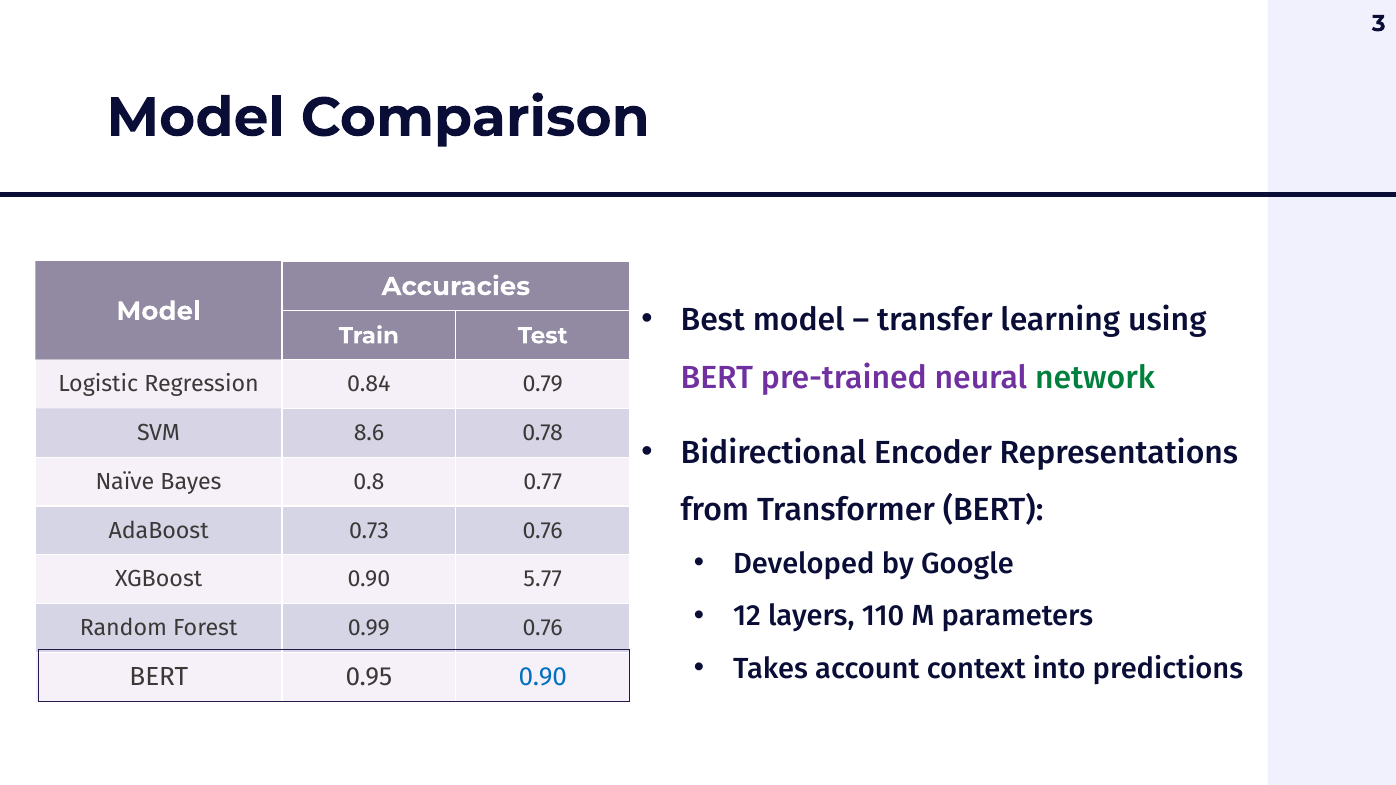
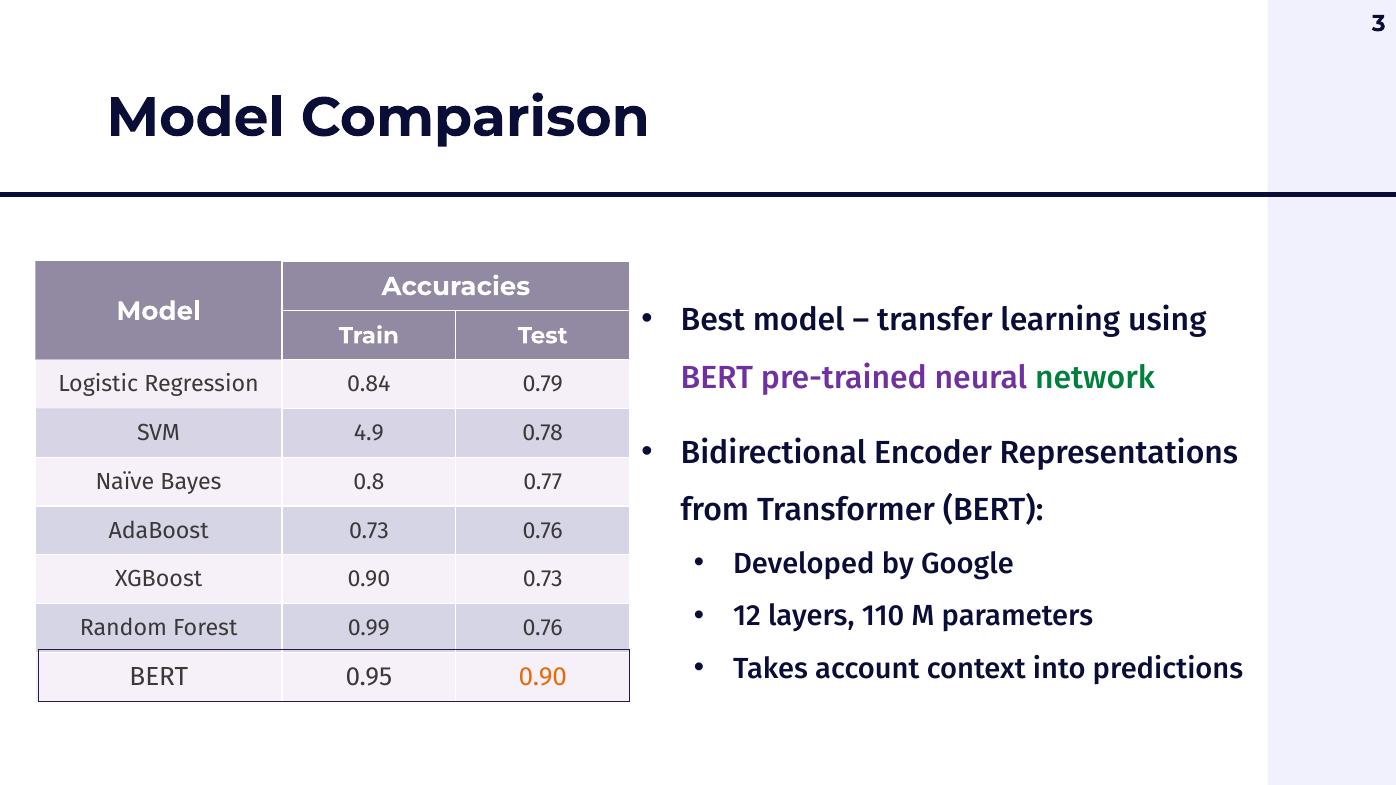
8.6: 8.6 -> 4.9
0.90 5.77: 5.77 -> 0.73
0.90 at (543, 677) colour: blue -> orange
